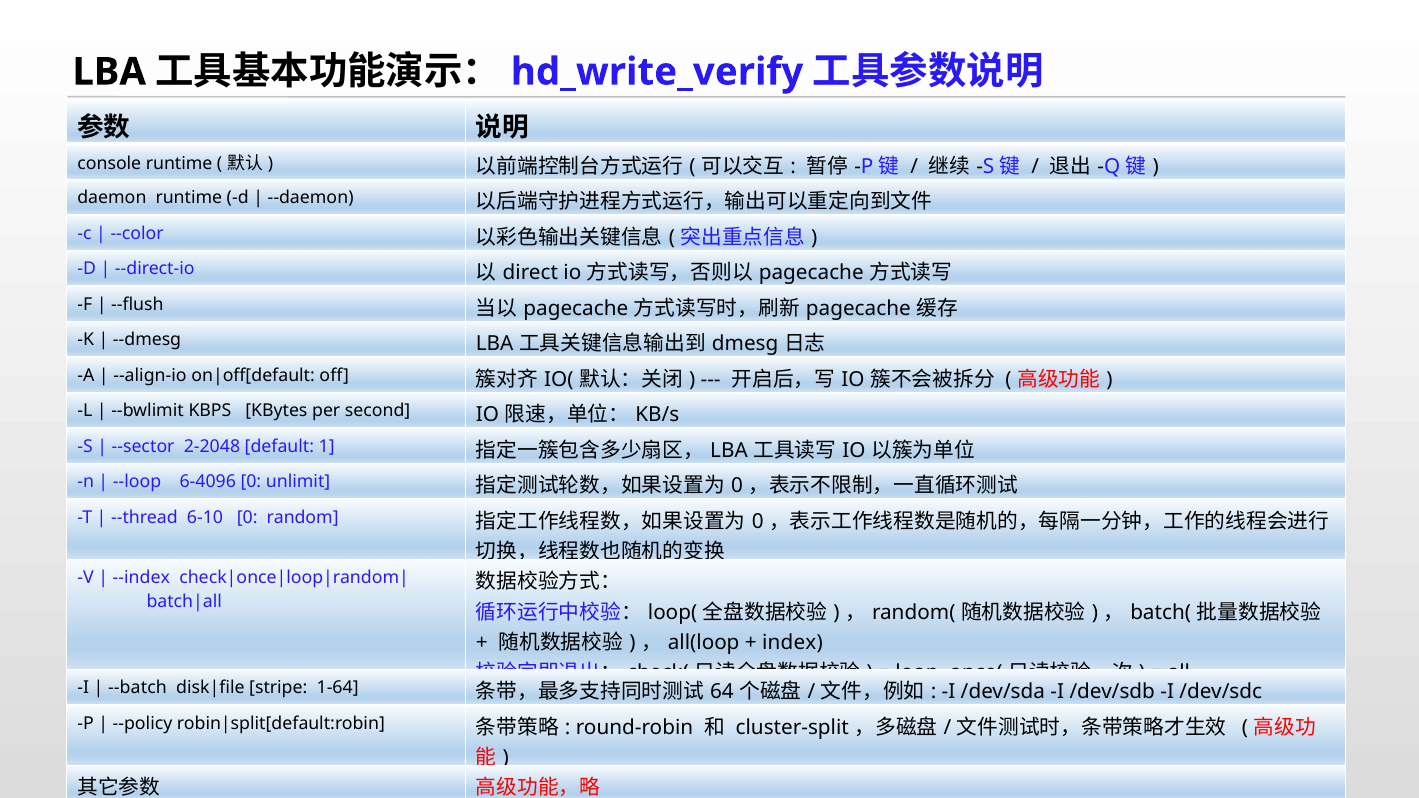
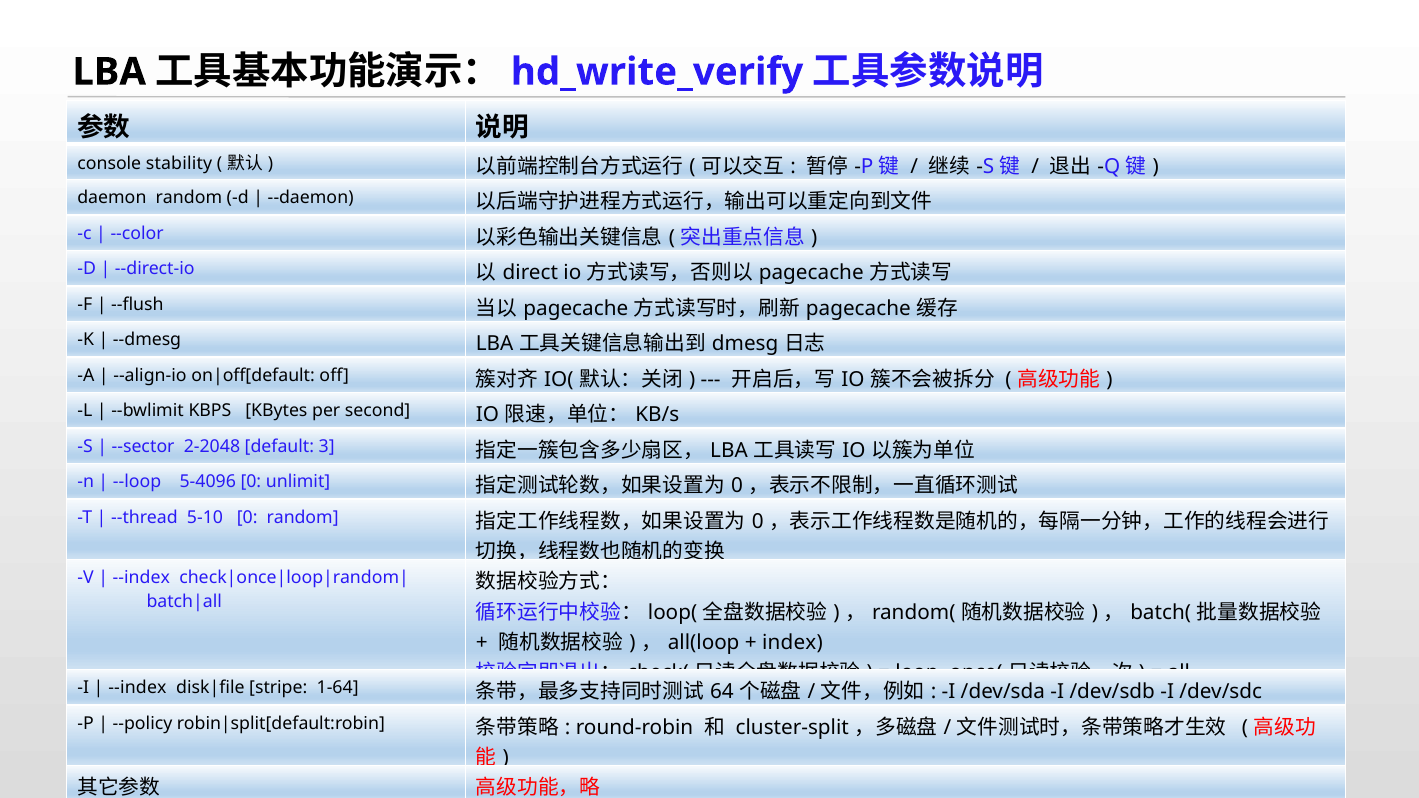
console runtime: runtime -> stability
daemon runtime: runtime -> random
1: 1 -> 3
6-4096: 6-4096 -> 5-4096
6-10: 6-10 -> 5-10
--batch at (137, 688): --batch -> --index
